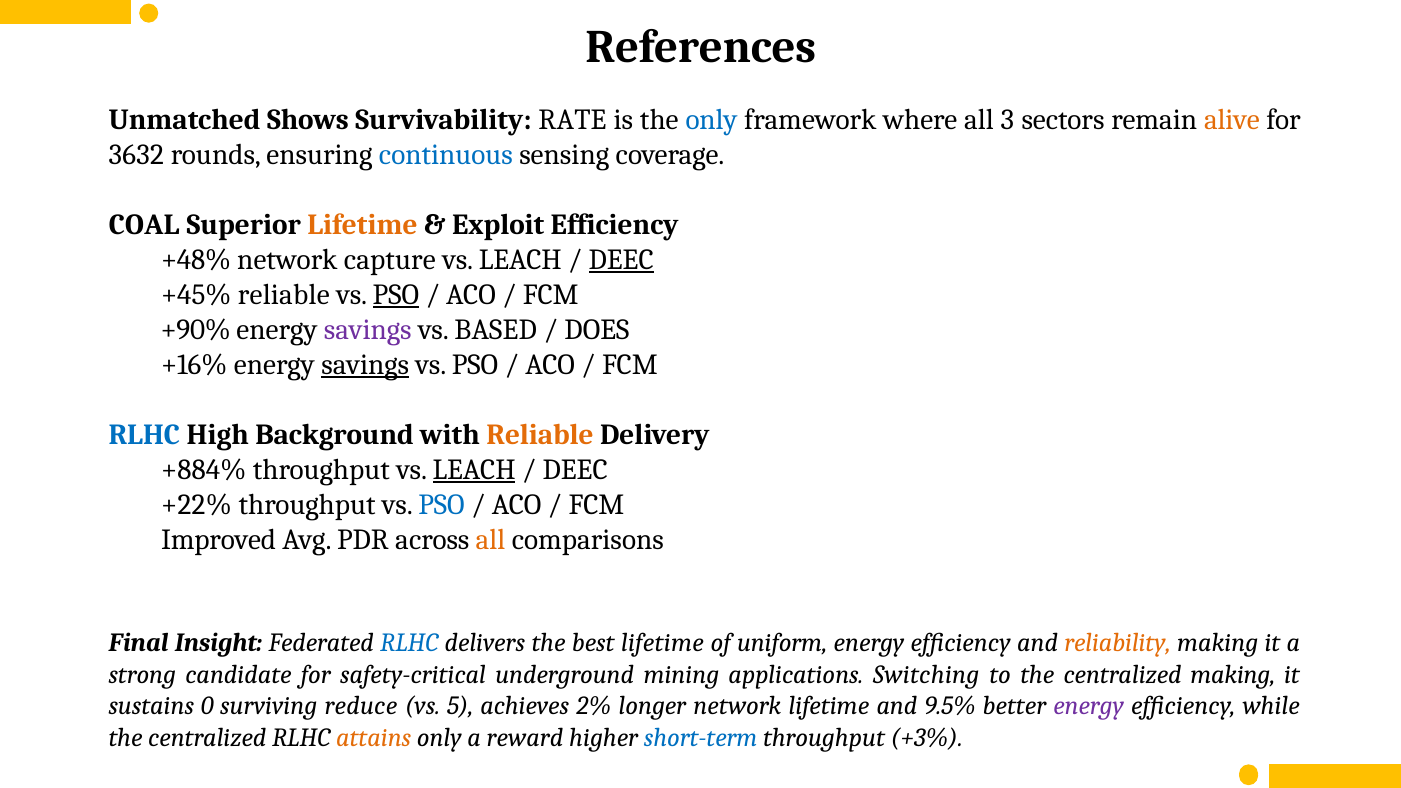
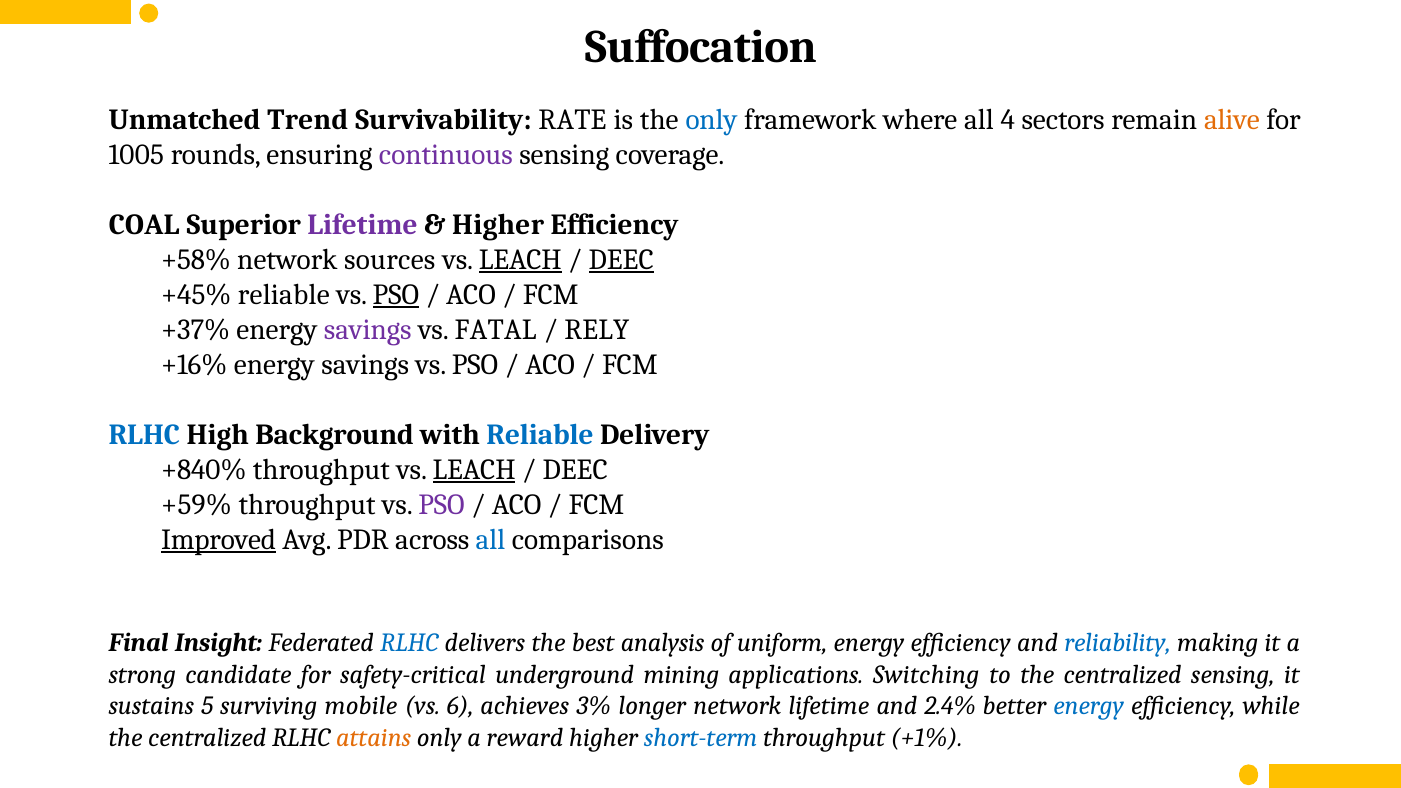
References: References -> Suffocation
Shows: Shows -> Trend
3: 3 -> 4
3632: 3632 -> 1005
continuous colour: blue -> purple
Lifetime at (362, 225) colour: orange -> purple
Exploit at (498, 225): Exploit -> Higher
+48%: +48% -> +58%
capture: capture -> sources
LEACH at (520, 260) underline: none -> present
+90%: +90% -> +37%
BASED: BASED -> FATAL
DOES: DOES -> RELY
savings at (365, 365) underline: present -> none
Reliable at (540, 435) colour: orange -> blue
+884%: +884% -> +840%
+22%: +22% -> +59%
PSO at (442, 505) colour: blue -> purple
Improved underline: none -> present
all at (491, 540) colour: orange -> blue
best lifetime: lifetime -> analysis
reliability colour: orange -> blue
centralized making: making -> sensing
0: 0 -> 5
reduce: reduce -> mobile
5: 5 -> 6
2%: 2% -> 3%
9.5%: 9.5% -> 2.4%
energy at (1089, 706) colour: purple -> blue
+3%: +3% -> +1%
